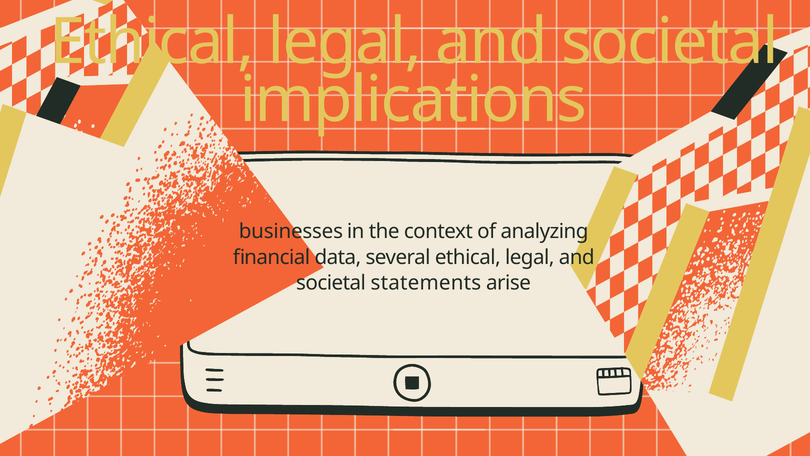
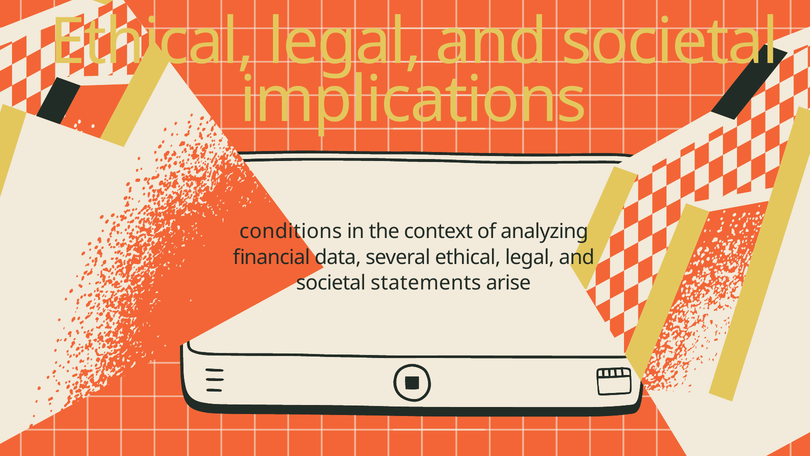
businesses: businesses -> conditions
